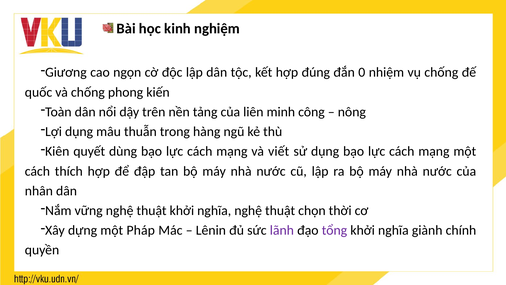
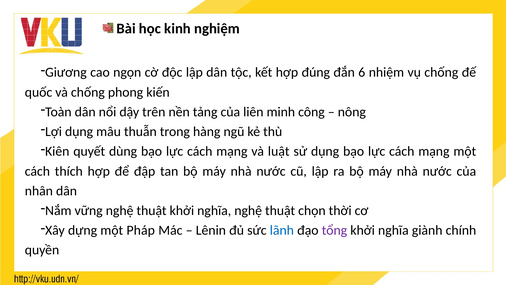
0: 0 -> 6
viết: viết -> luật
lãnh colour: purple -> blue
